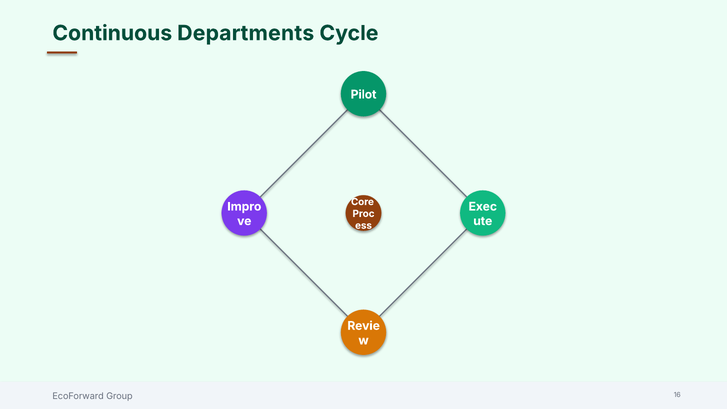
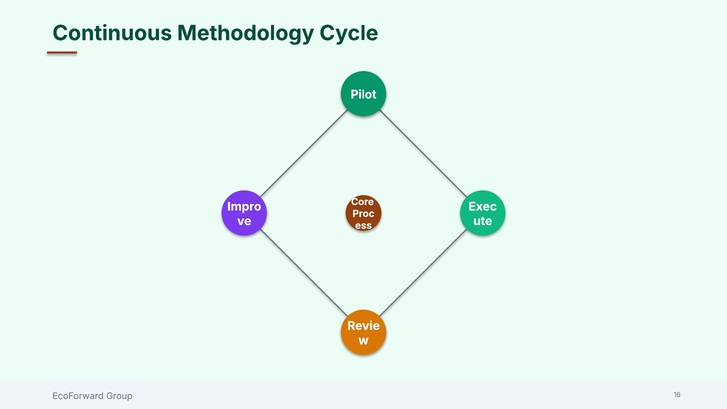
Departments: Departments -> Methodology
